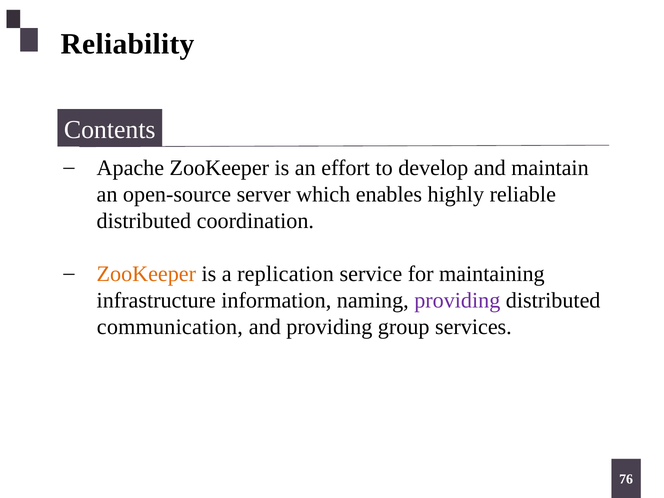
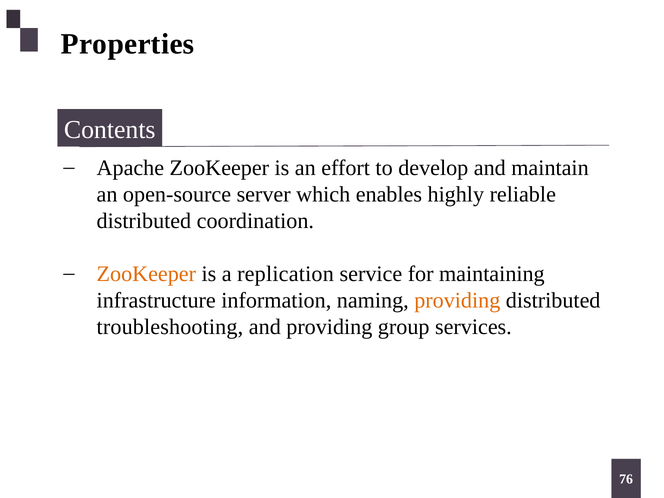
Reliability: Reliability -> Properties
providing at (457, 301) colour: purple -> orange
communication: communication -> troubleshooting
